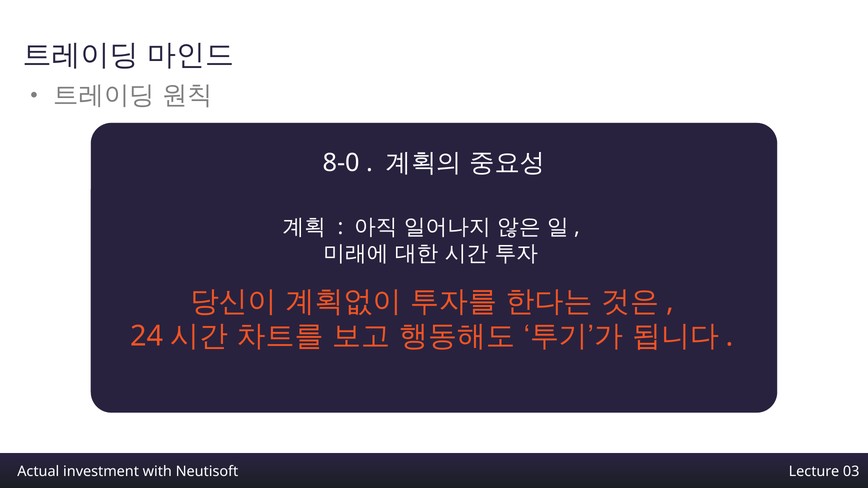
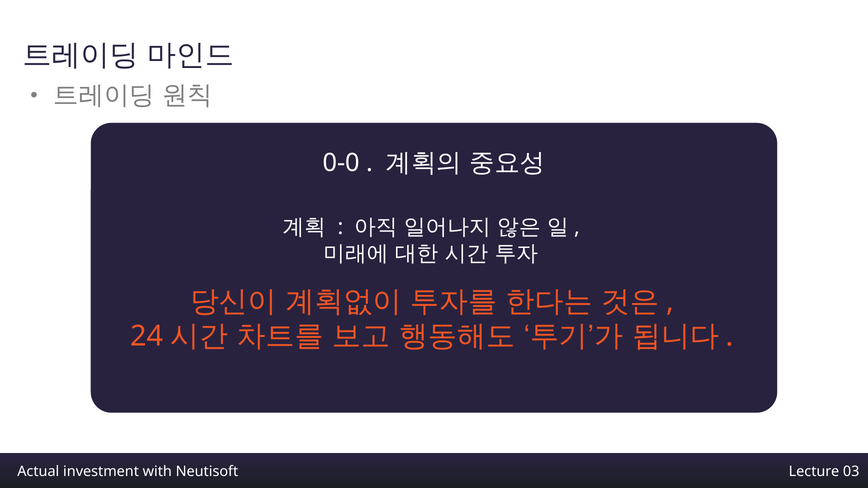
8-0: 8-0 -> 0-0
